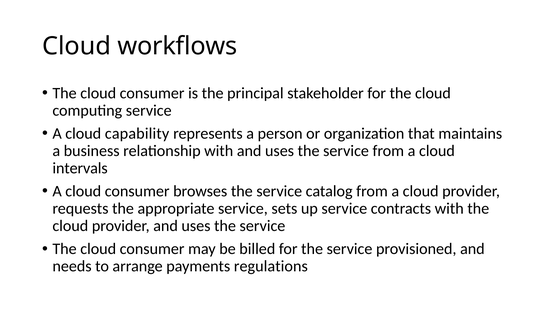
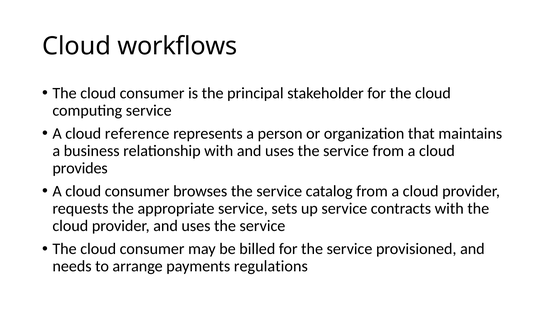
capability: capability -> reference
intervals: intervals -> provides
